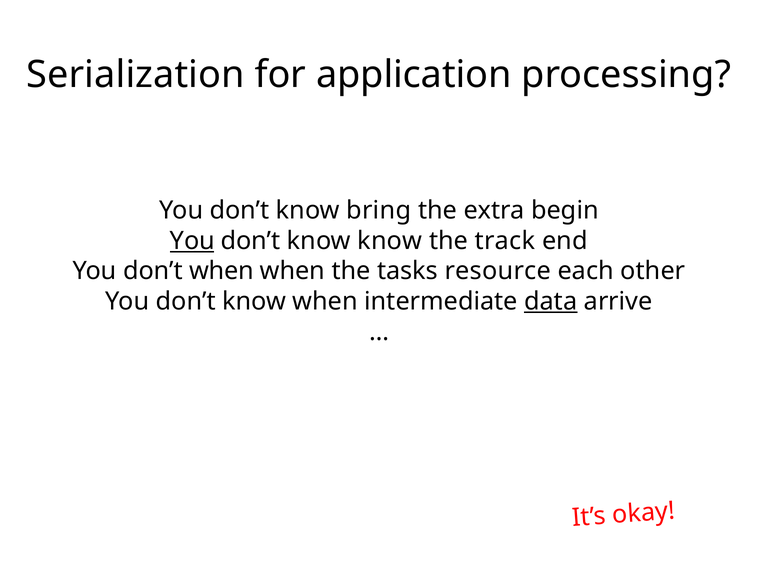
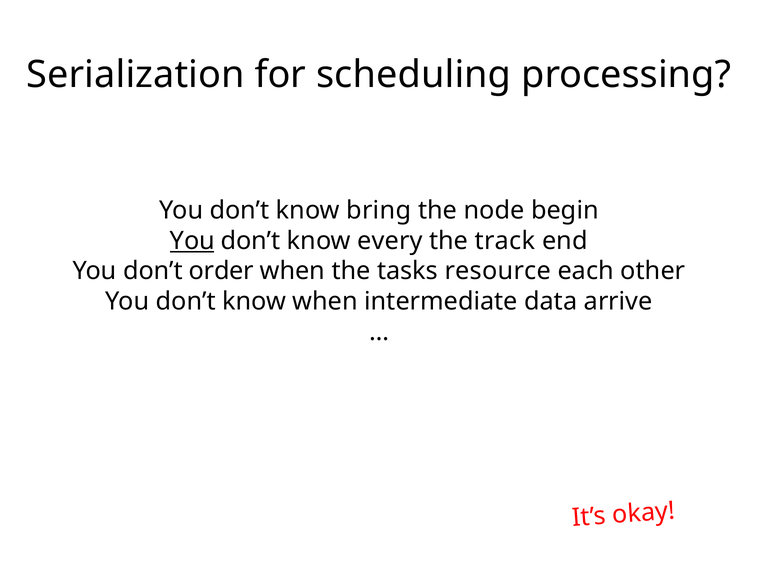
application: application -> scheduling
extra: extra -> node
know know: know -> every
don’t when: when -> order
data underline: present -> none
